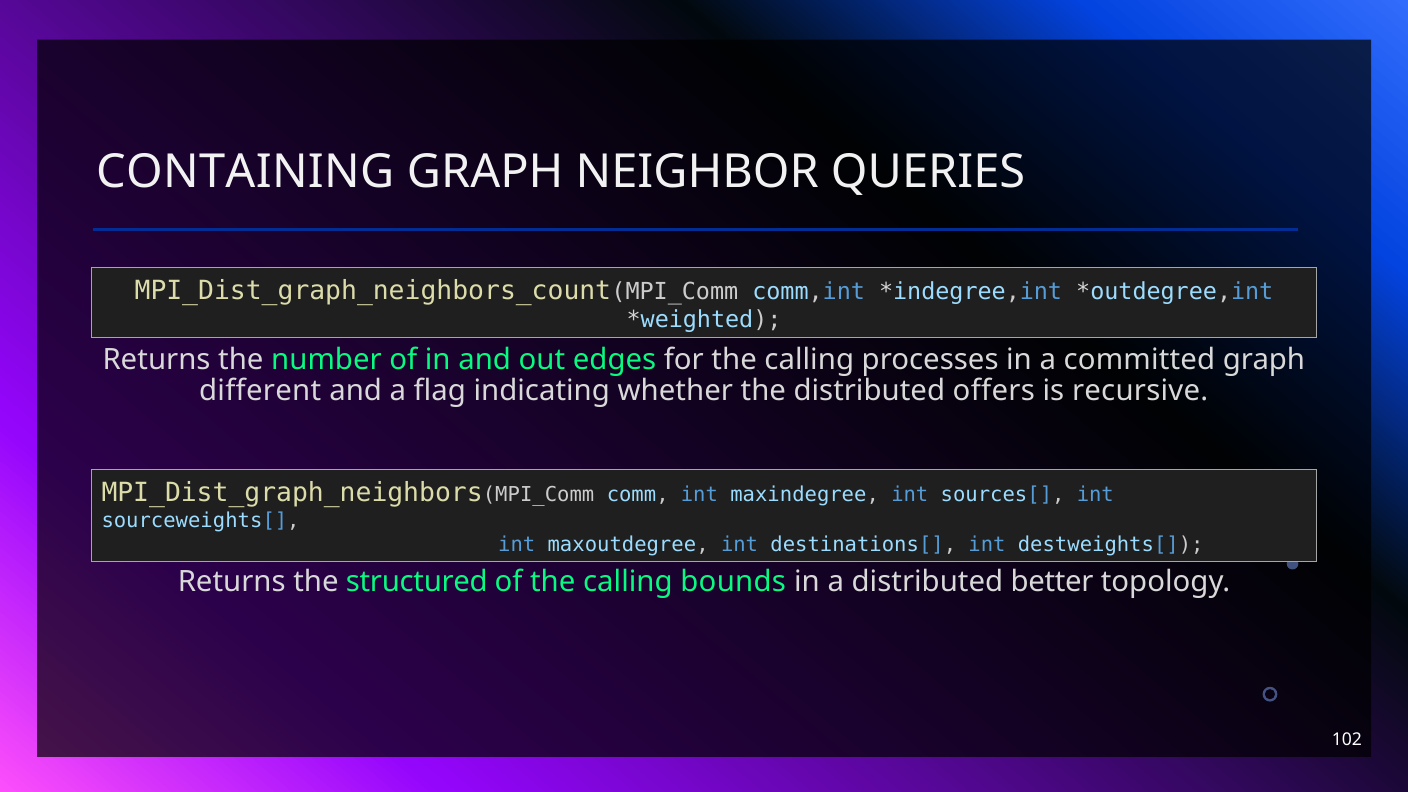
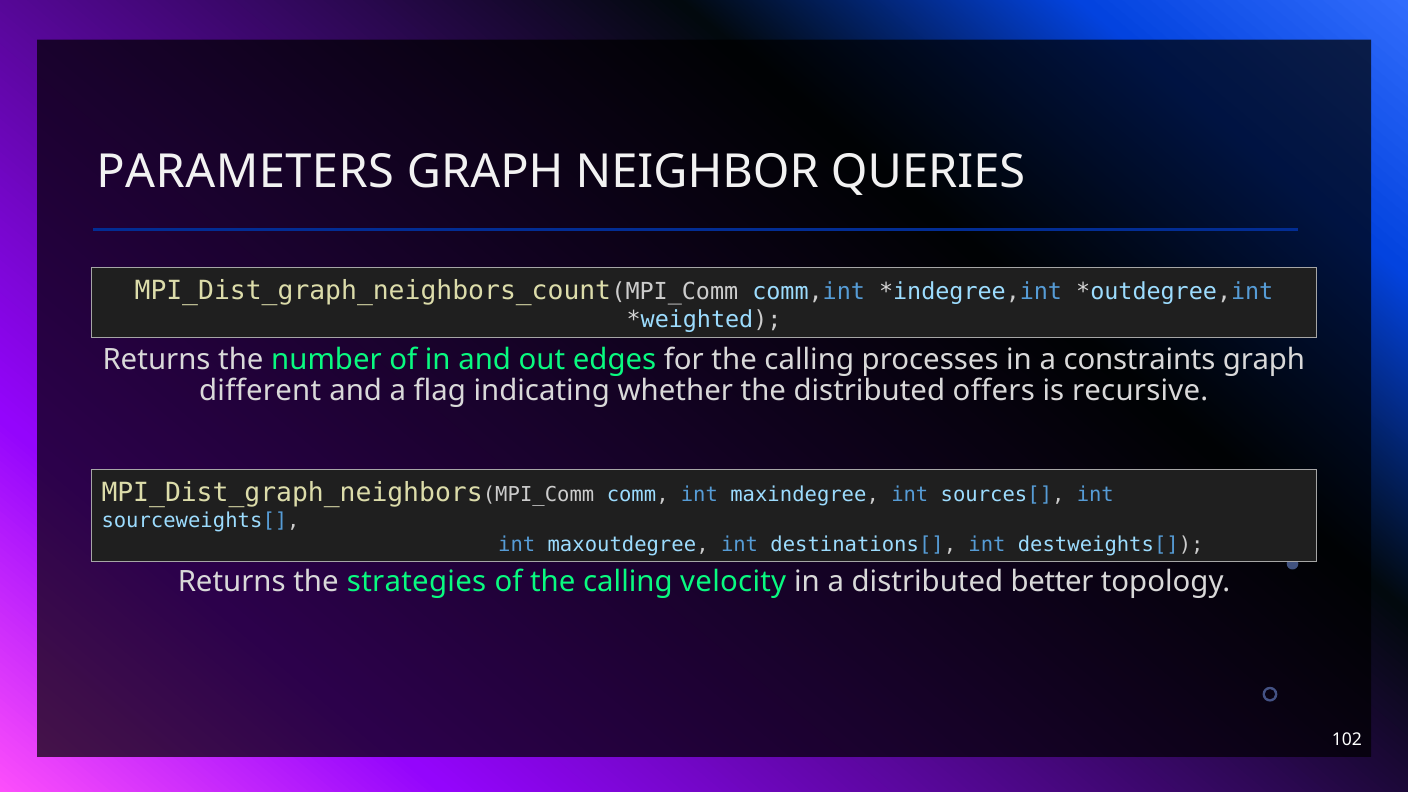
CONTAINING: CONTAINING -> PARAMETERS
committed: committed -> constraints
structured: structured -> strategies
bounds: bounds -> velocity
